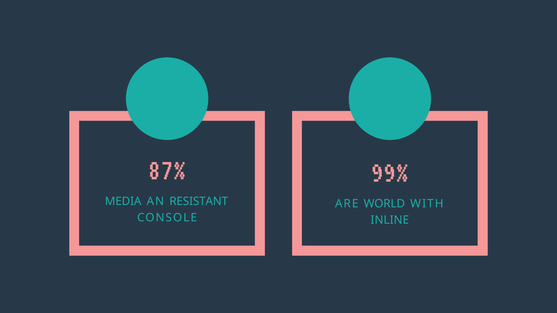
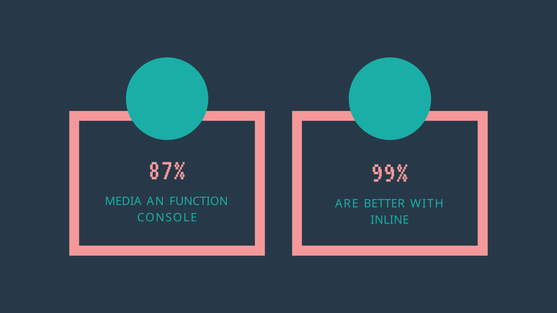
RESISTANT: RESISTANT -> FUNCTION
WORLD: WORLD -> BETTER
